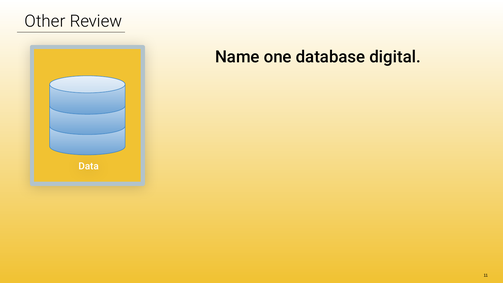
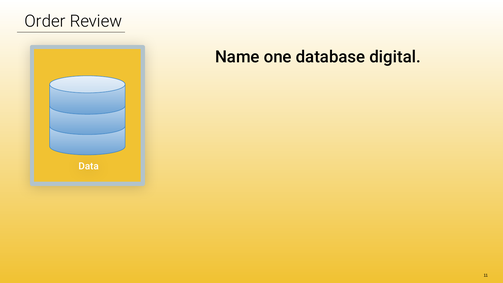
Other: Other -> Order
